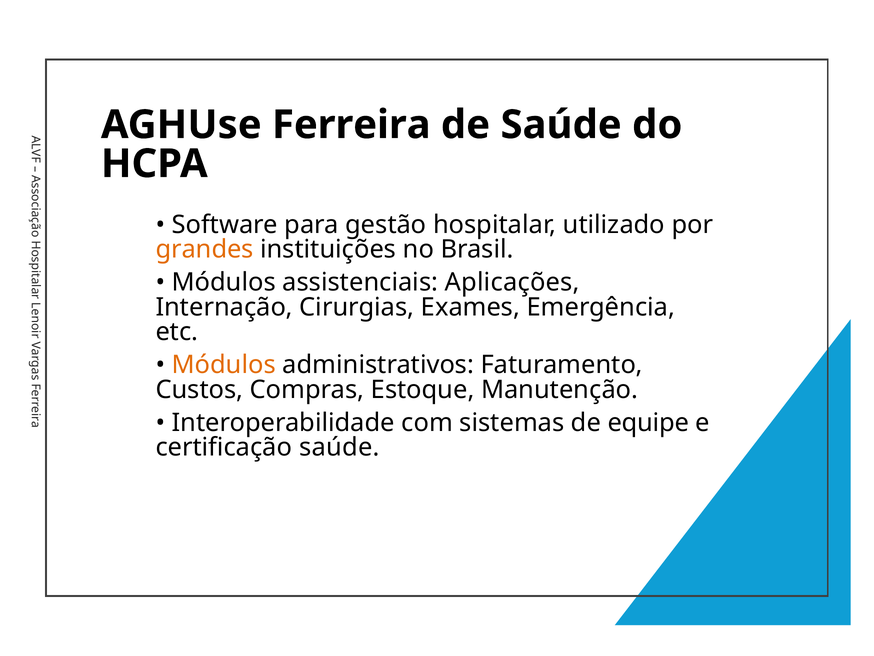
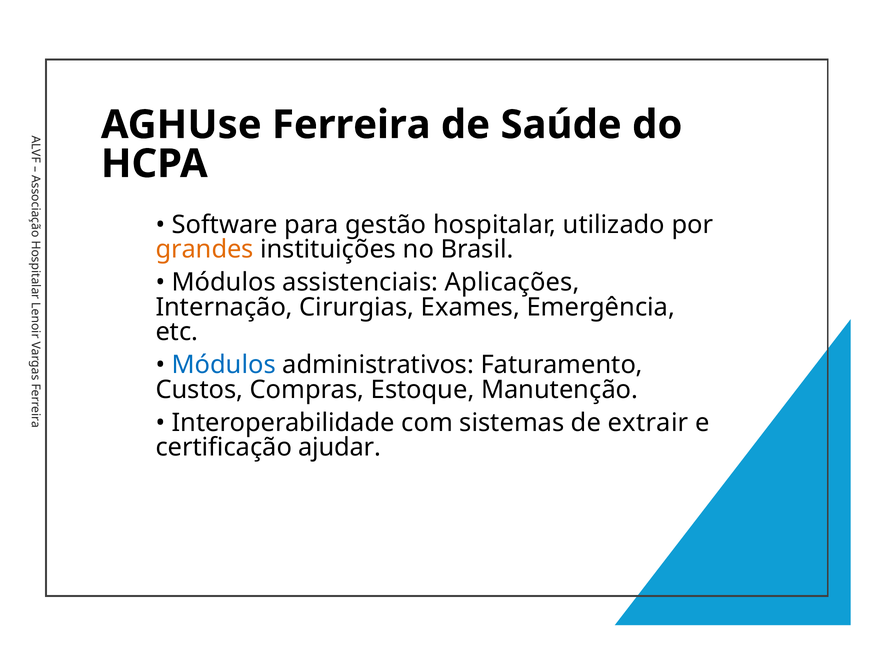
Módulos at (224, 365) colour: orange -> blue
equipe: equipe -> extrair
certificação saúde: saúde -> ajudar
